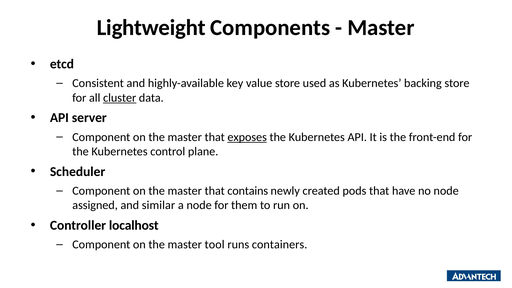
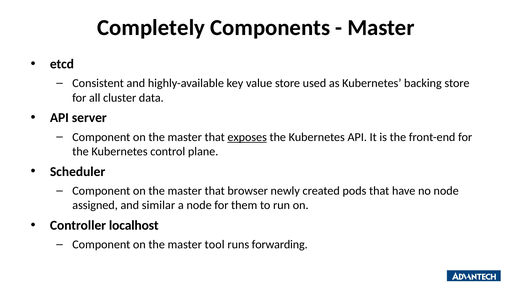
Lightweight: Lightweight -> Completely
cluster underline: present -> none
contains: contains -> browser
containers: containers -> forwarding
